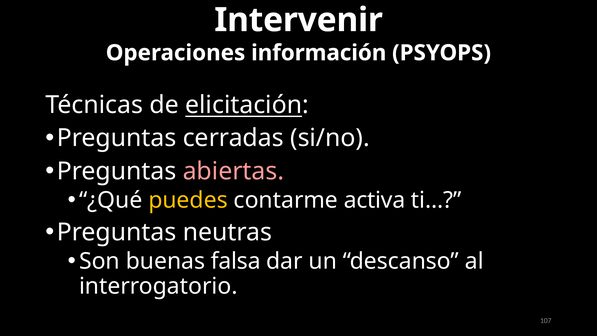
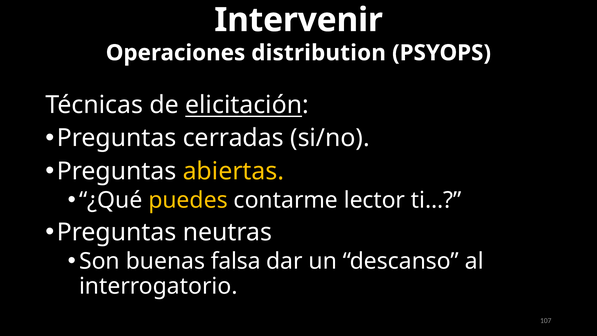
información: información -> distribution
abiertas colour: pink -> yellow
activa: activa -> lector
